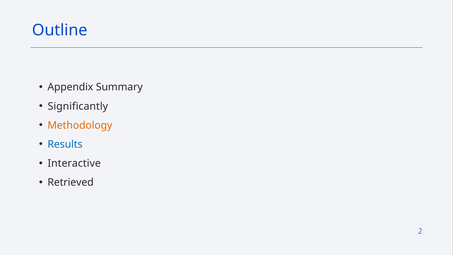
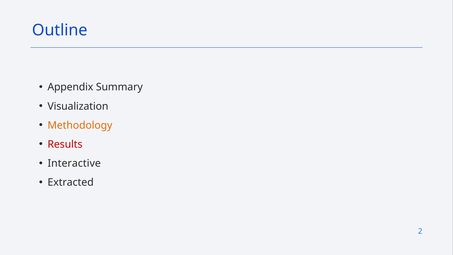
Significantly: Significantly -> Visualization
Results colour: blue -> red
Retrieved: Retrieved -> Extracted
